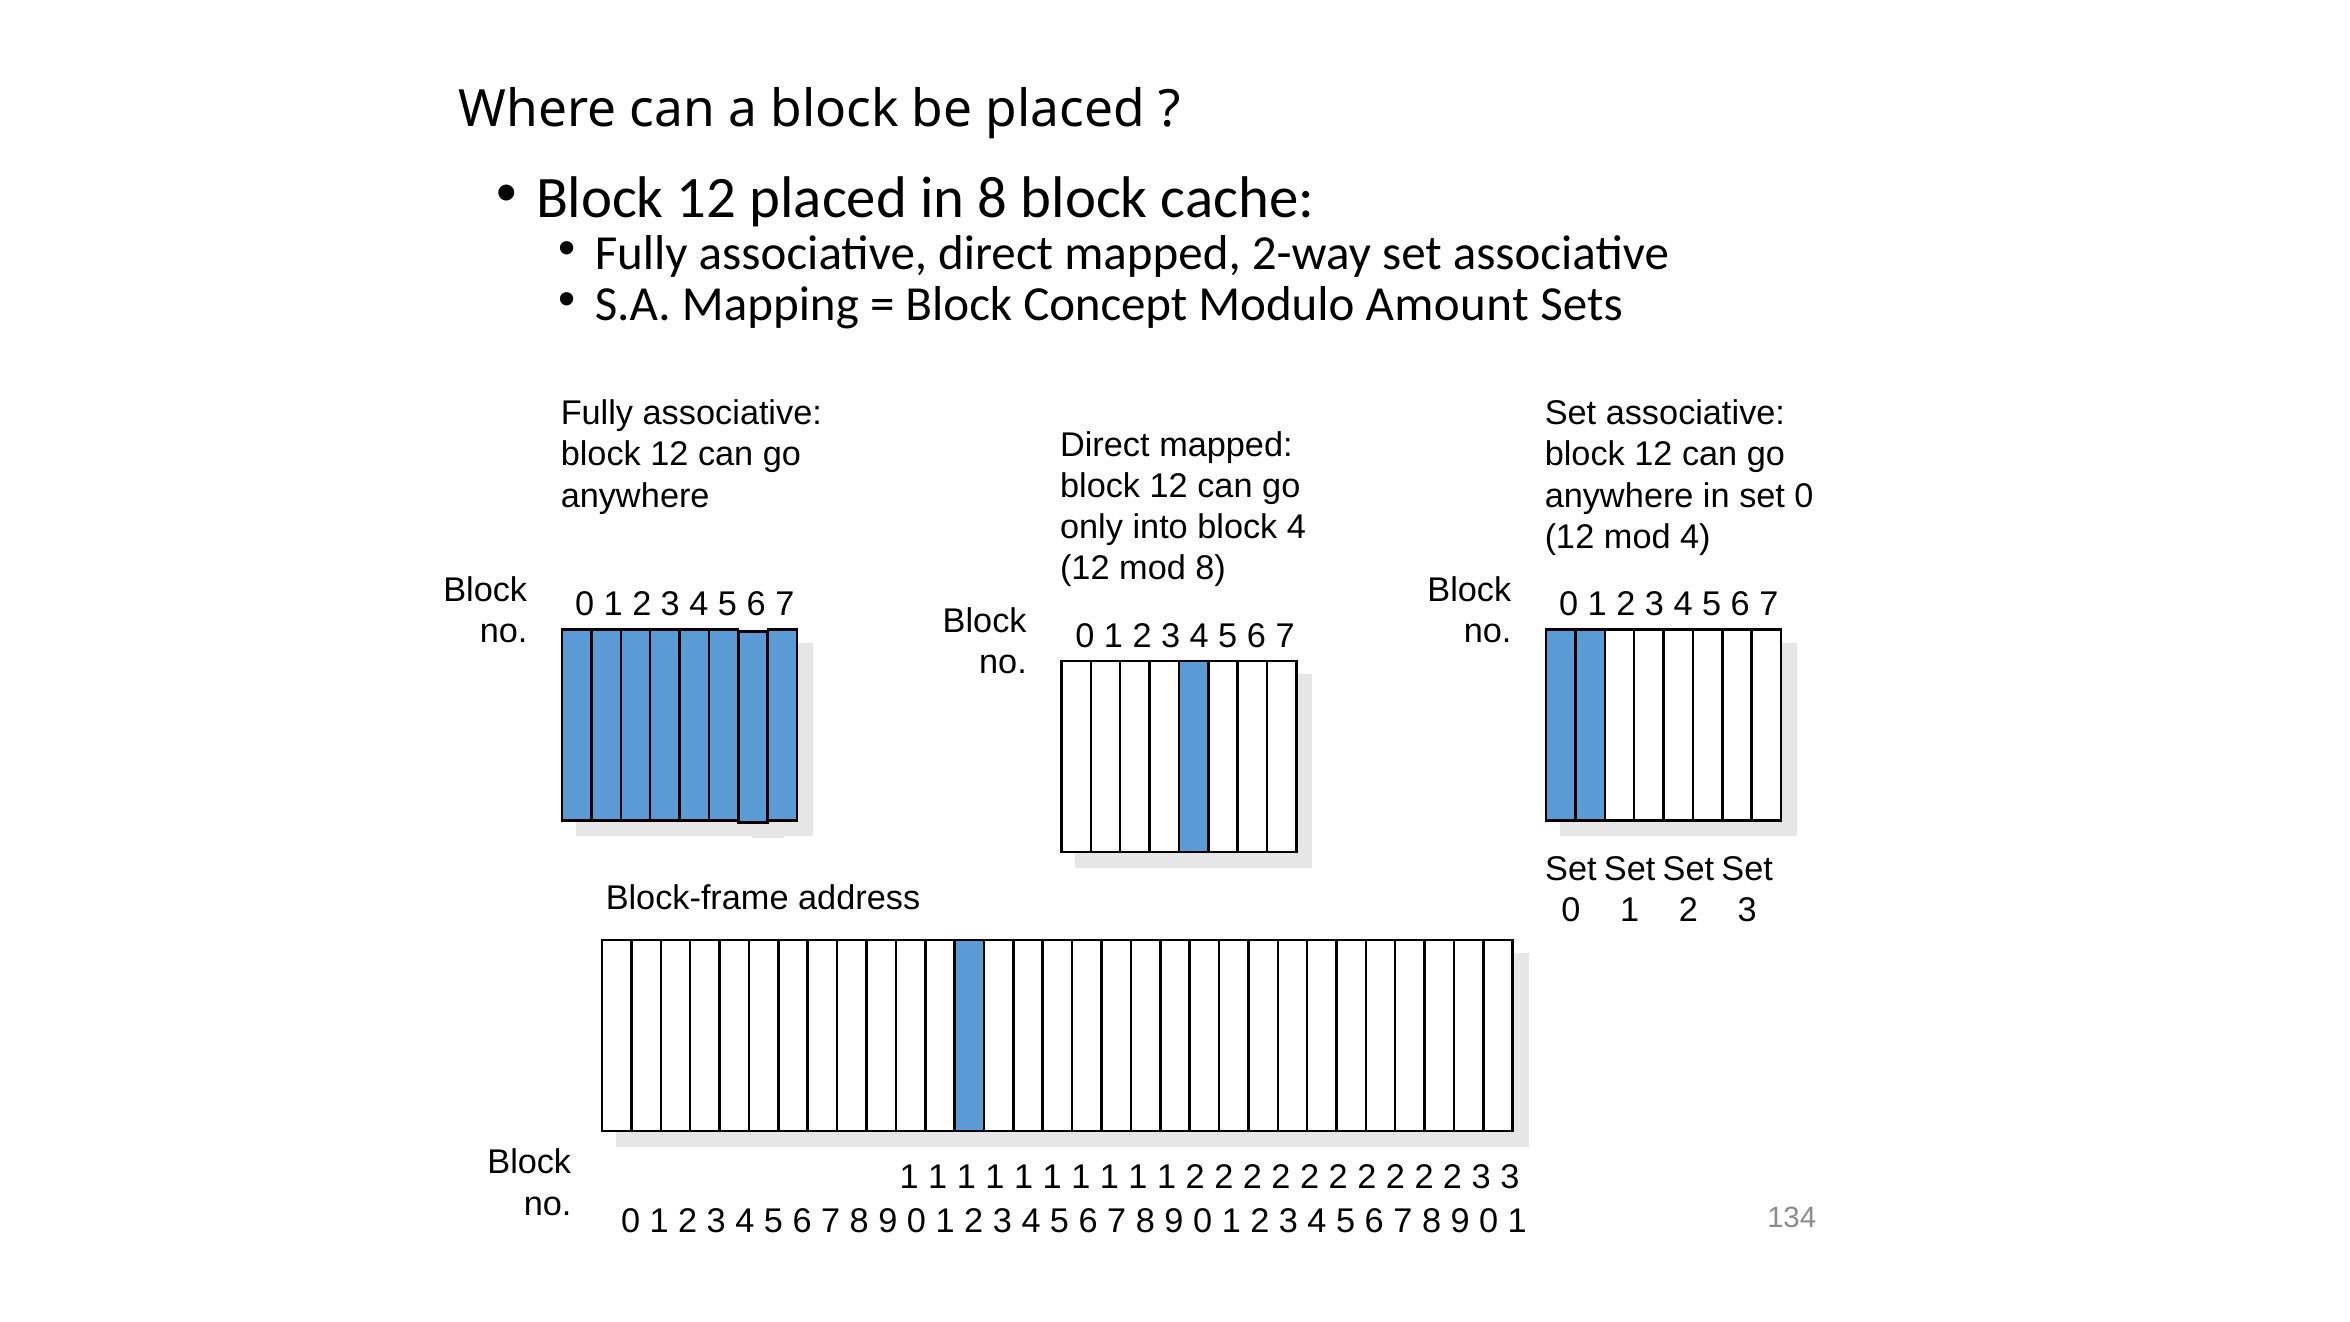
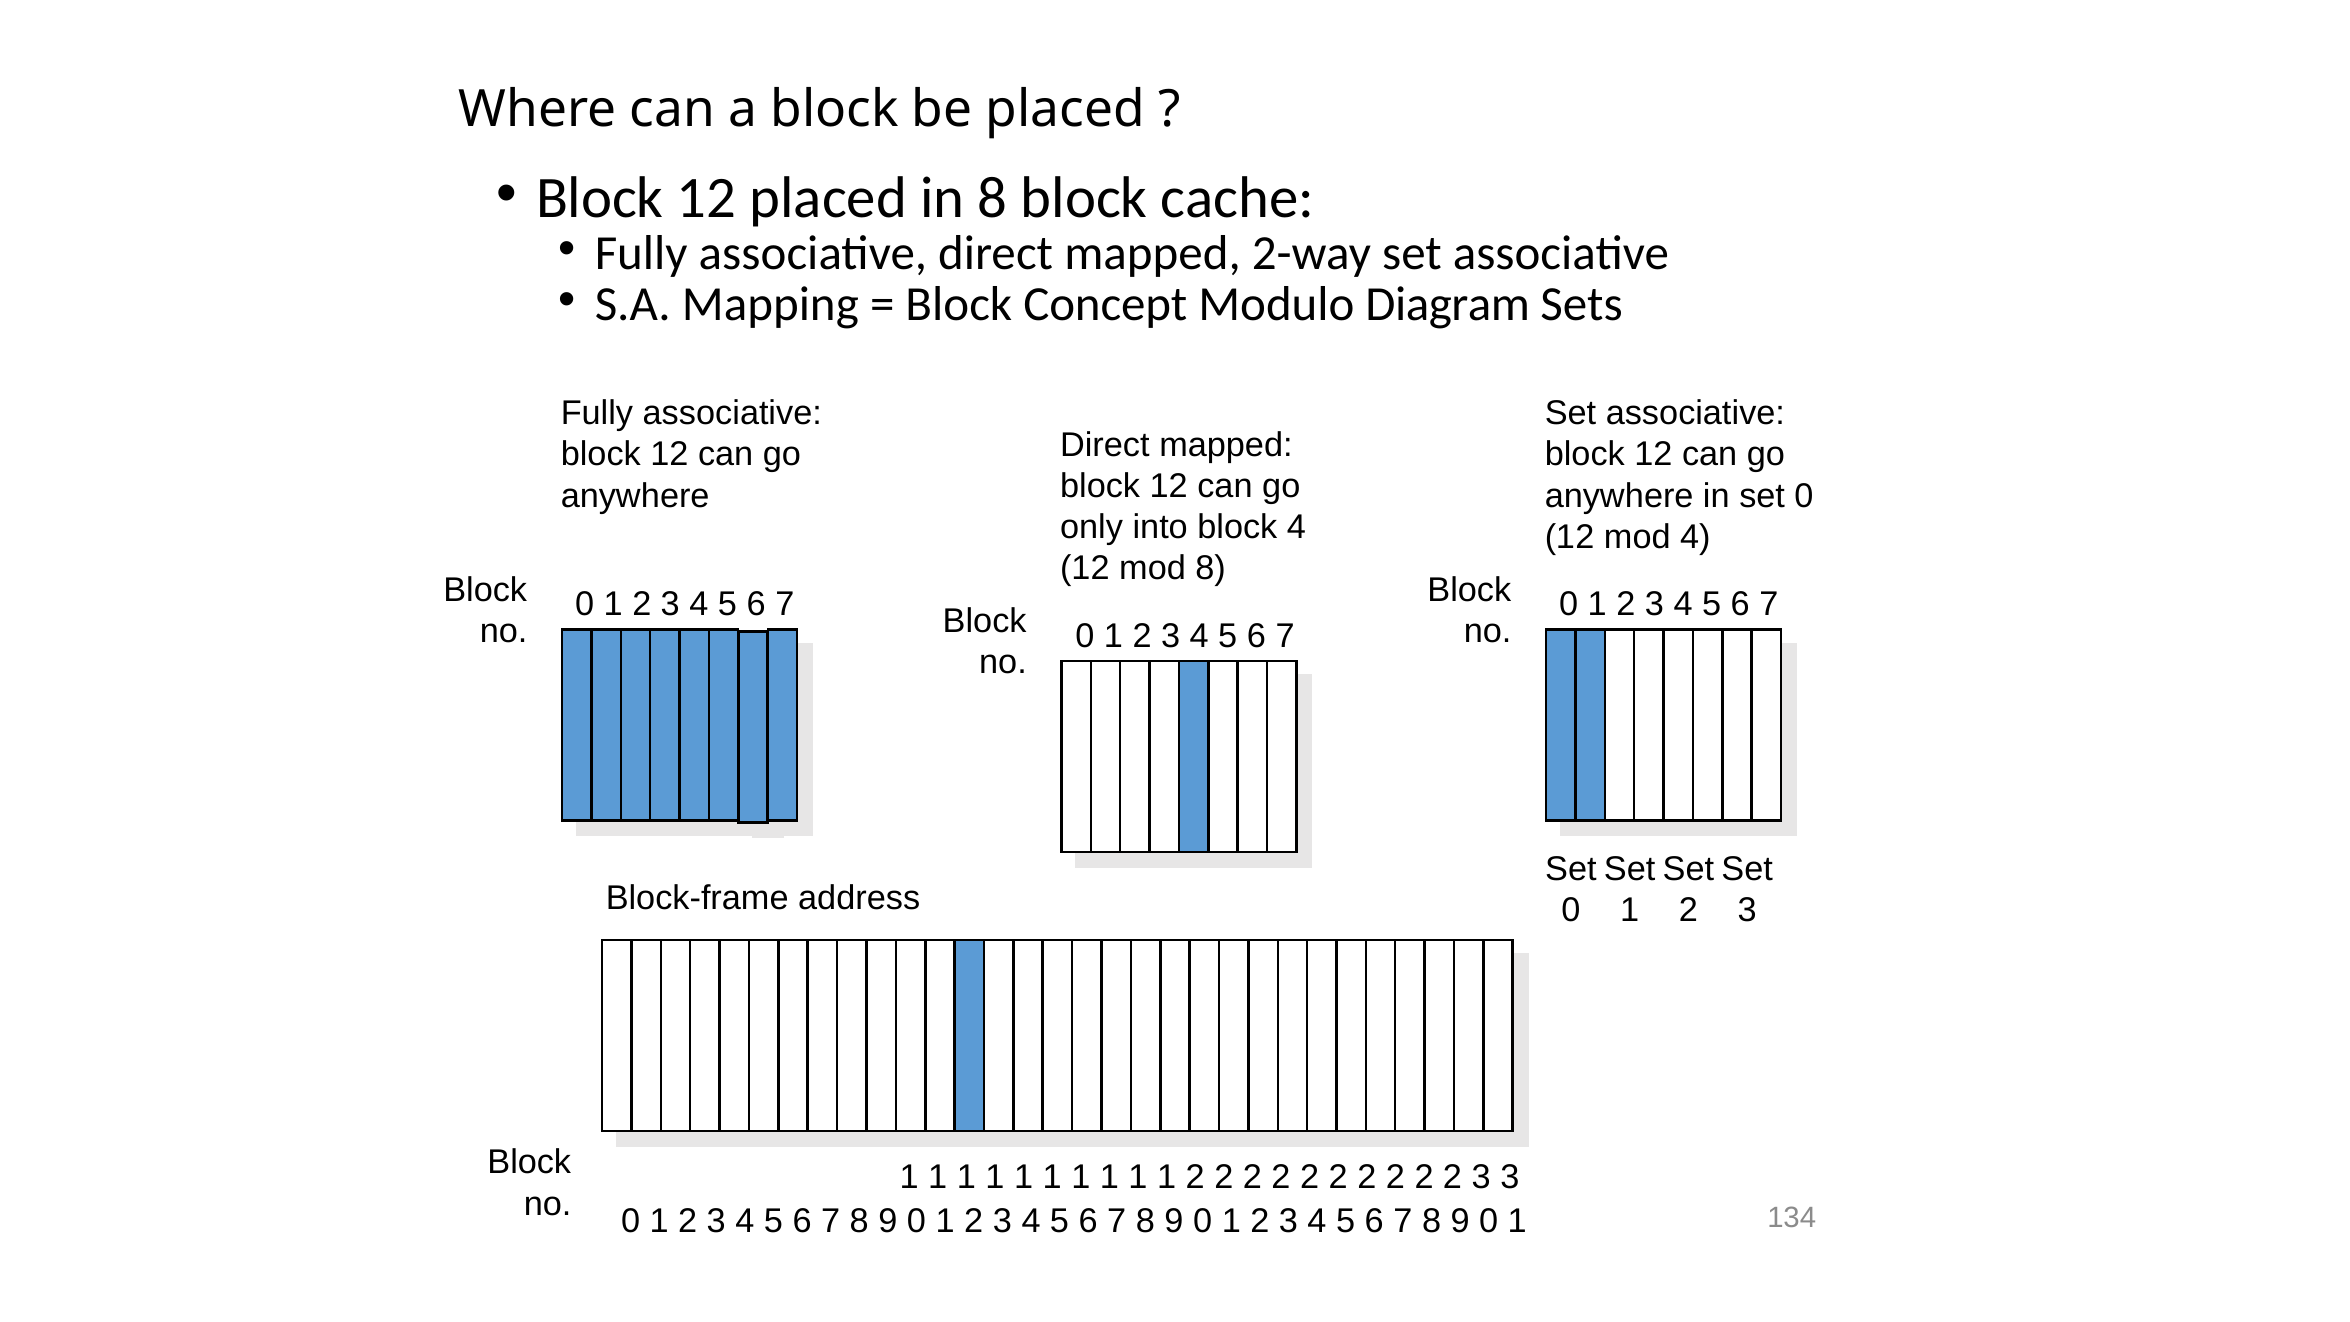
Amount: Amount -> Diagram
